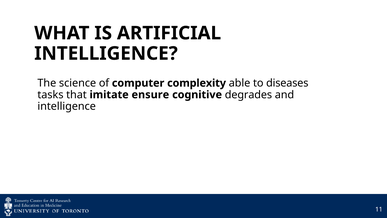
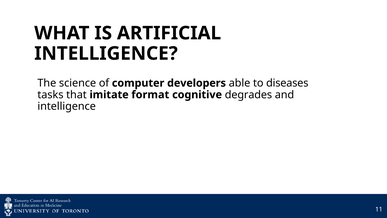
complexity: complexity -> developers
ensure: ensure -> format
